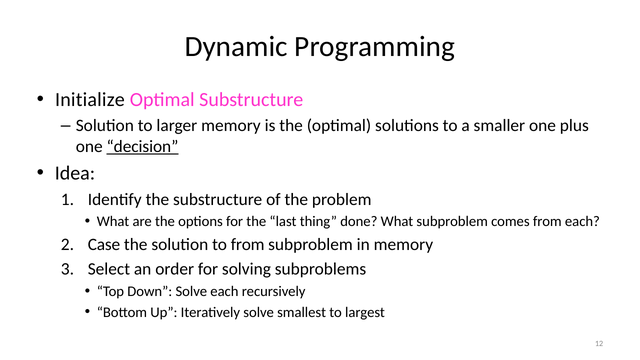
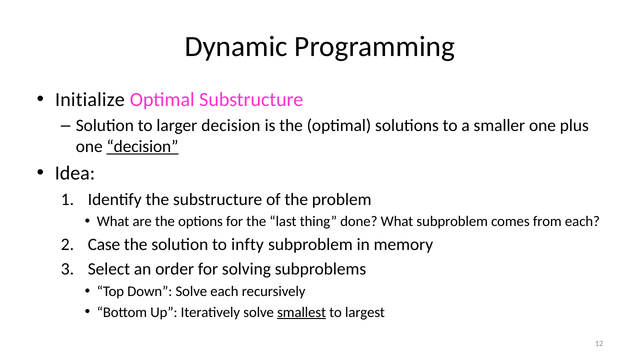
larger memory: memory -> decision
to from: from -> infty
smallest underline: none -> present
